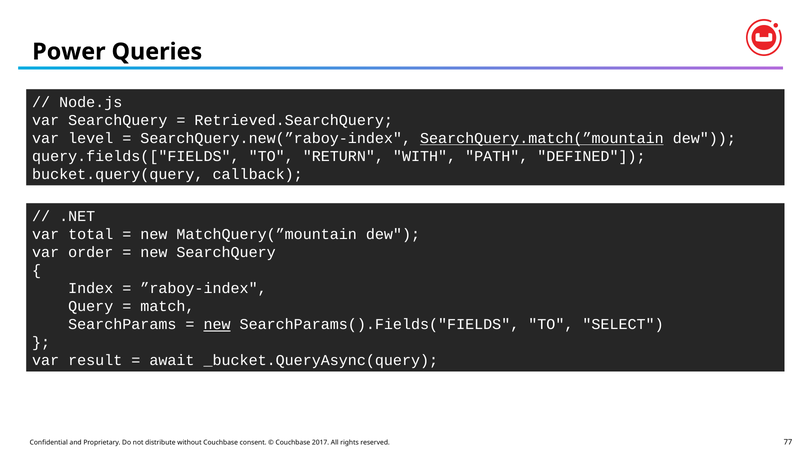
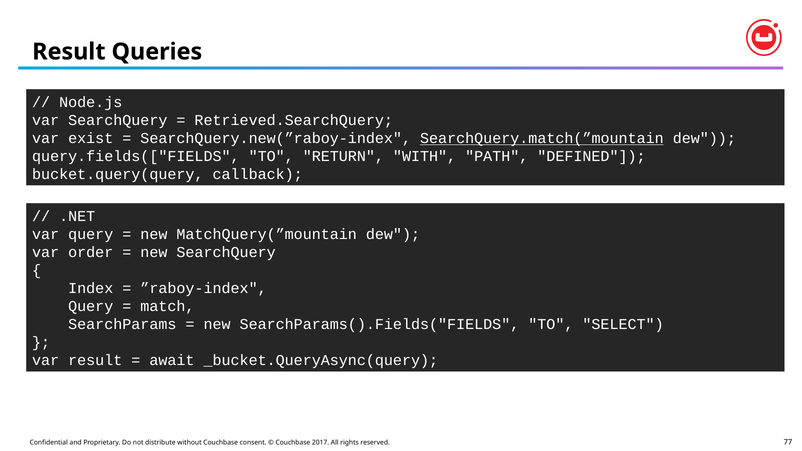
Power at (69, 52): Power -> Result
level: level -> exist
var total: total -> query
new at (217, 325) underline: present -> none
